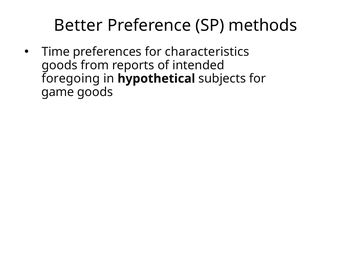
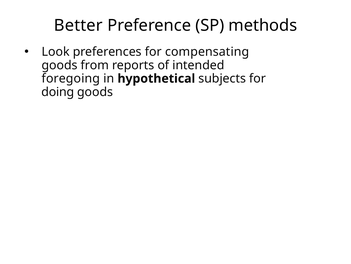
Time: Time -> Look
characteristics: characteristics -> compensating
game: game -> doing
